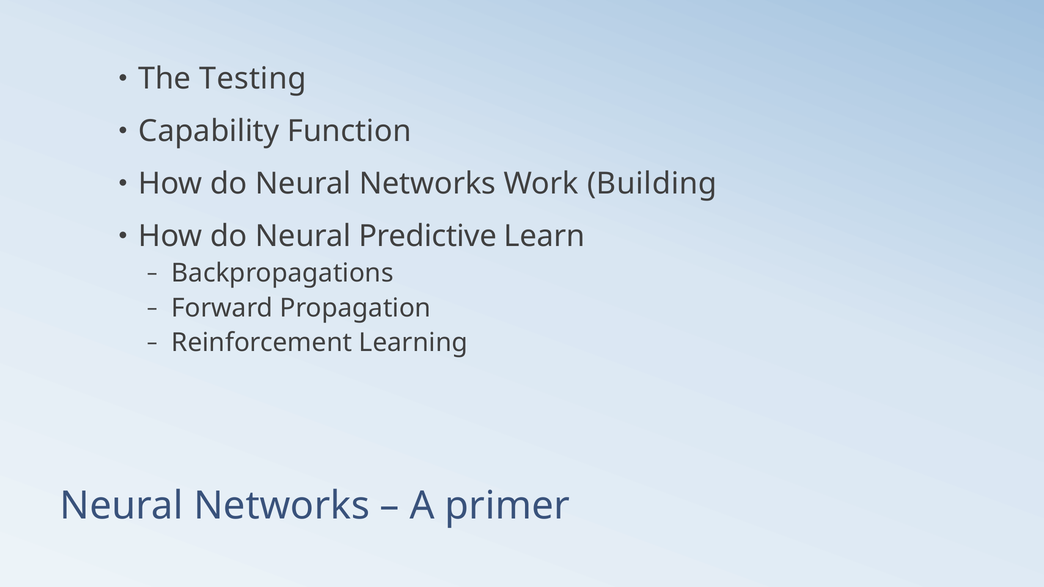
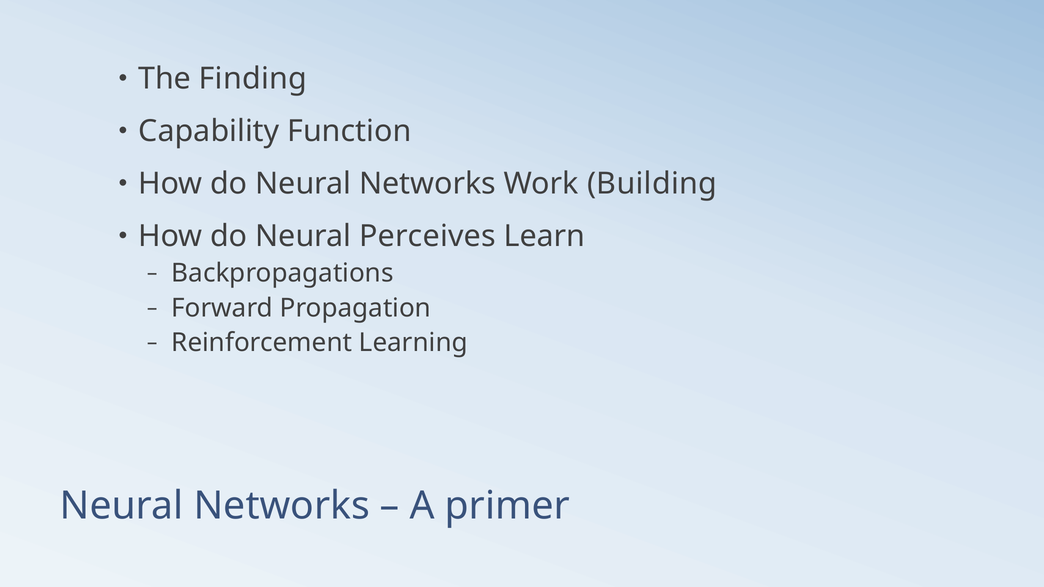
Testing: Testing -> Finding
Predictive: Predictive -> Perceives
